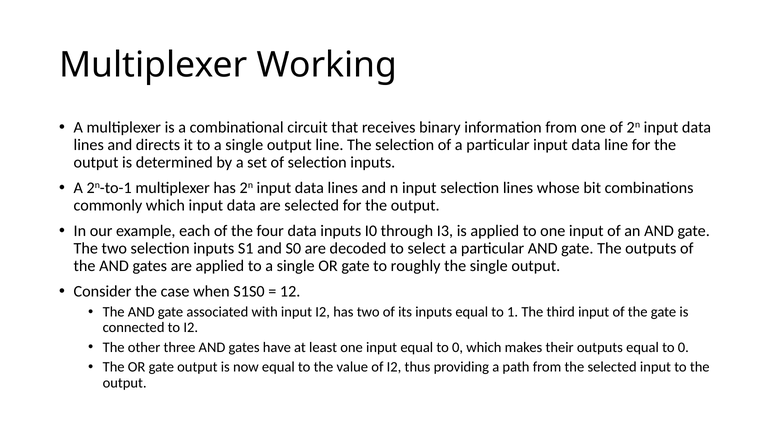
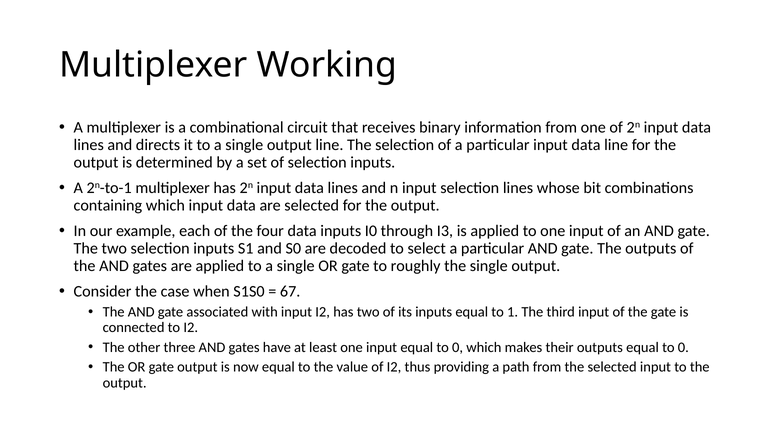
commonly: commonly -> containing
12: 12 -> 67
